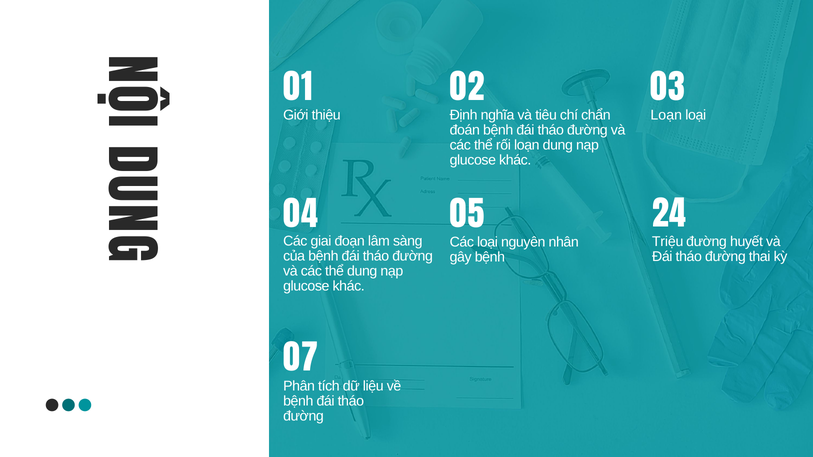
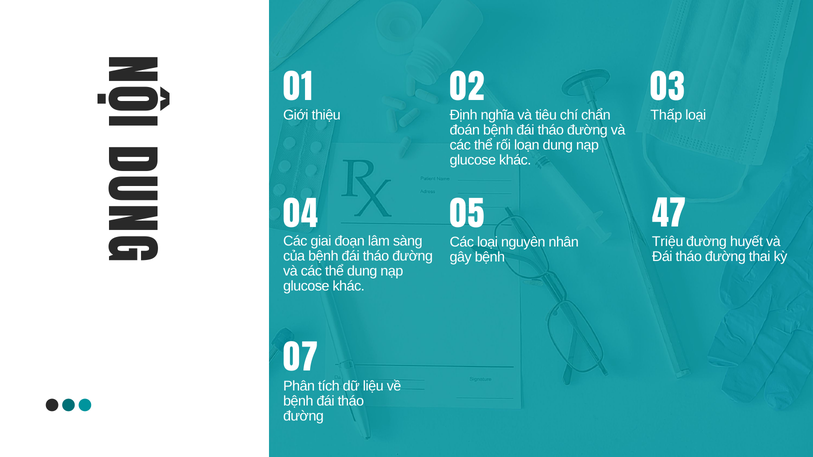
Loạn at (666, 115): Loạn -> Thấp
24: 24 -> 47
